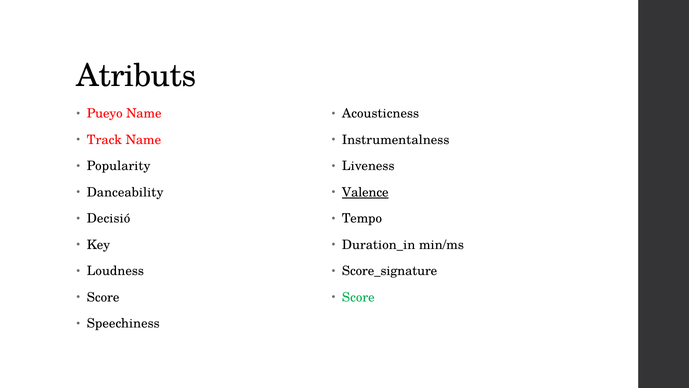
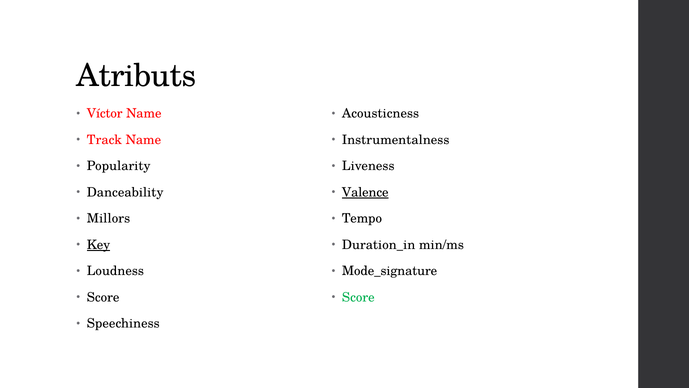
Pueyo: Pueyo -> Víctor
Decisió: Decisió -> Millors
Key underline: none -> present
Score_signature: Score_signature -> Mode_signature
